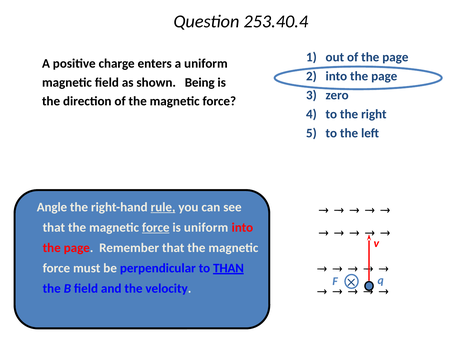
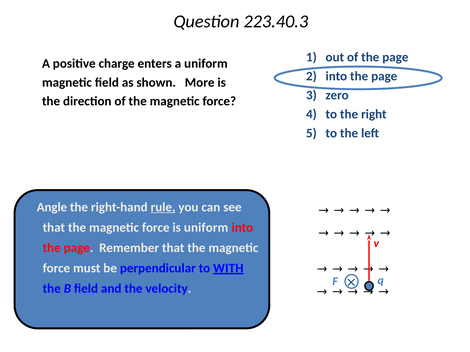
253.40.4: 253.40.4 -> 223.40.3
Being: Being -> More
force at (156, 228) underline: present -> none
THAN: THAN -> WITH
